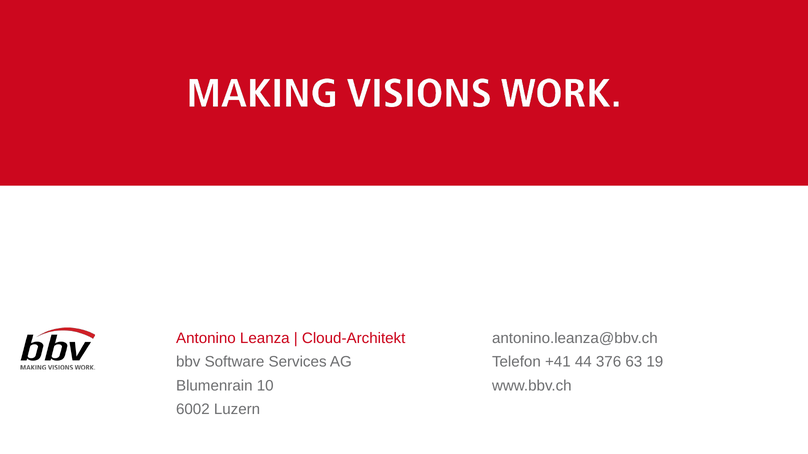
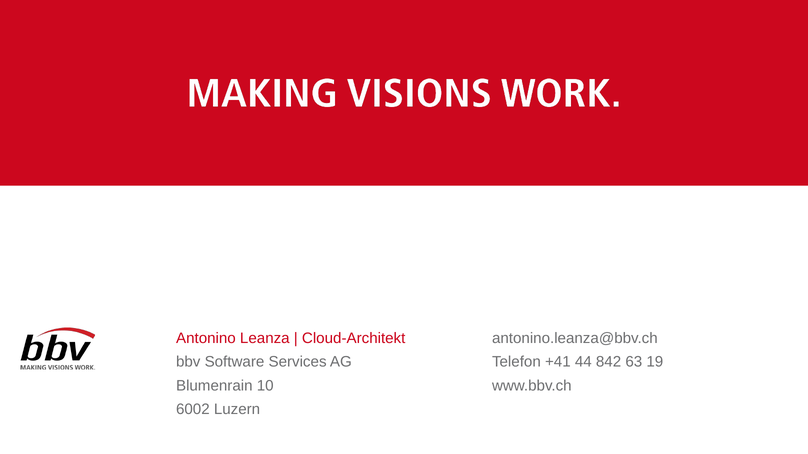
376: 376 -> 842
